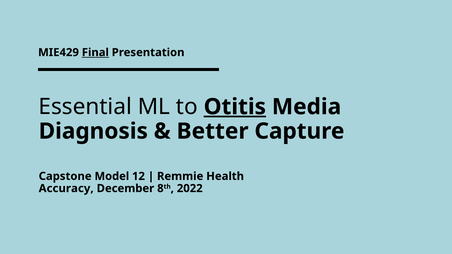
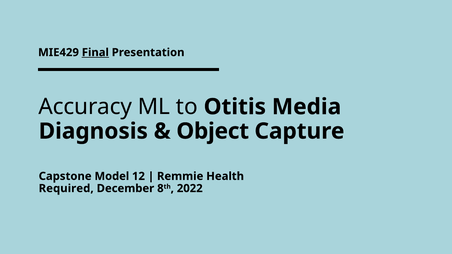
Essential: Essential -> Accuracy
Otitis underline: present -> none
Better: Better -> Object
Accuracy: Accuracy -> Required
